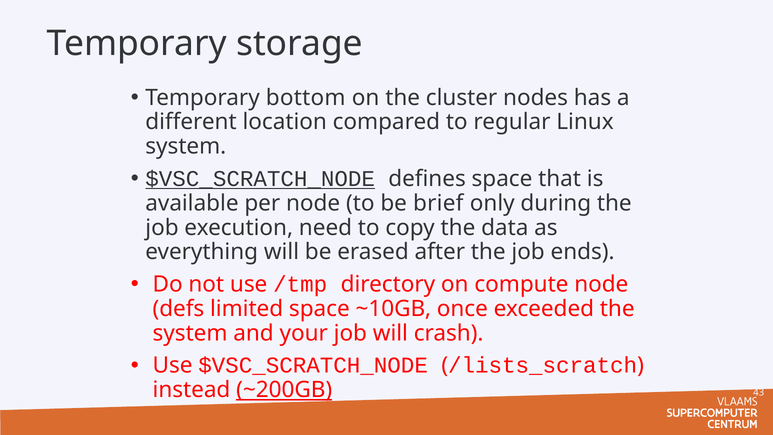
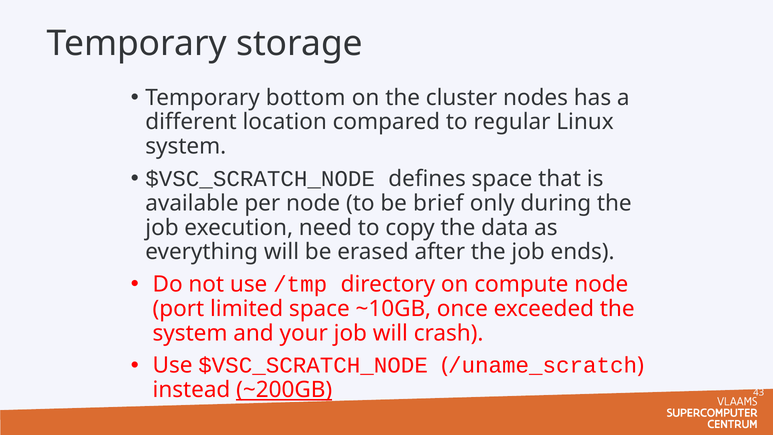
$VSC_SCRATCH_NODE at (260, 179) underline: present -> none
defs: defs -> port
/lists_scratch: /lists_scratch -> /uname_scratch
